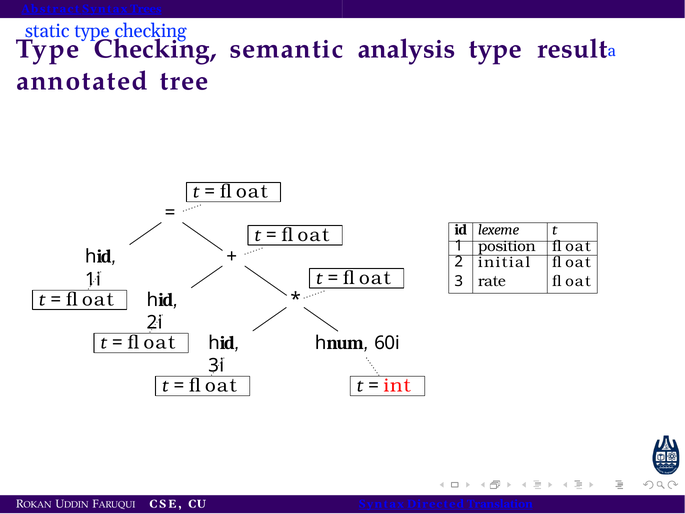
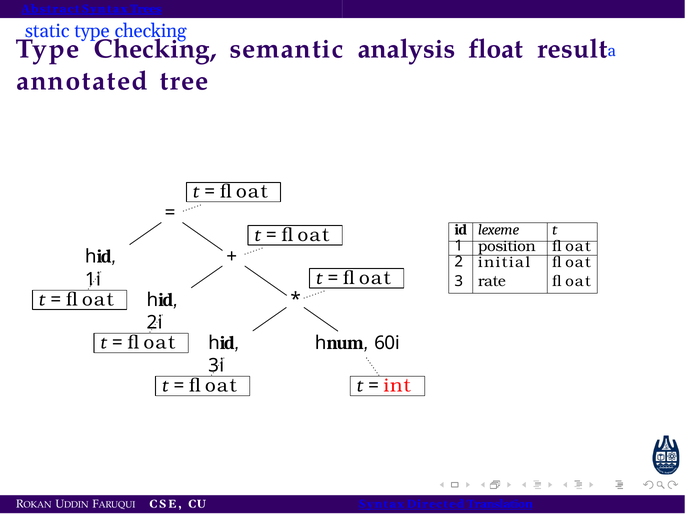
analysis type: type -> float
